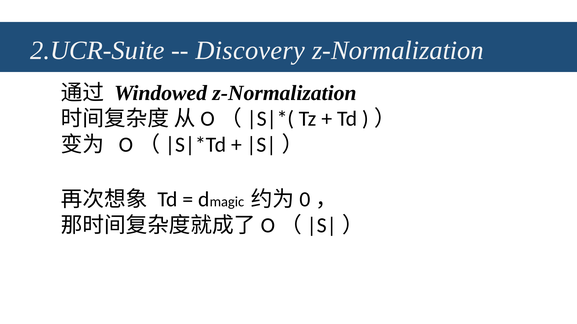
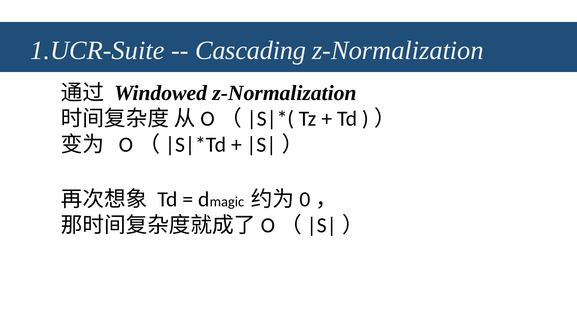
2.UCR-Suite: 2.UCR-Suite -> 1.UCR-Suite
Discovery: Discovery -> Cascading
